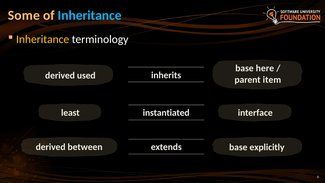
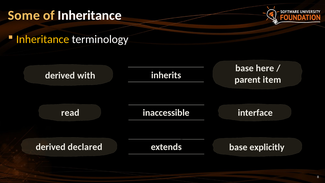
Inheritance at (90, 15) colour: light blue -> white
used: used -> with
least: least -> read
instantiated: instantiated -> inaccessible
between: between -> declared
